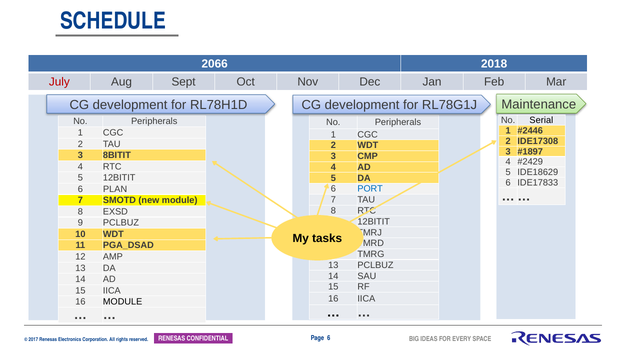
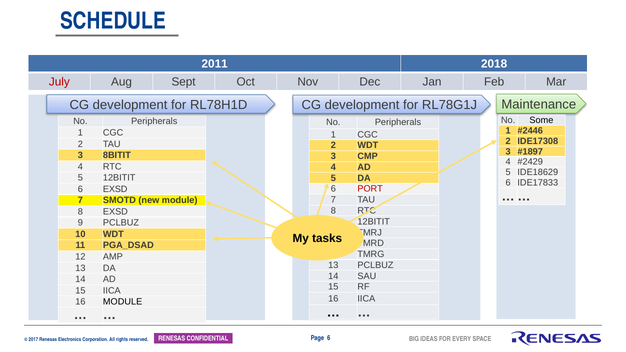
2066: 2066 -> 2011
Serial: Serial -> Some
PORT colour: blue -> red
6 PLAN: PLAN -> EXSD
